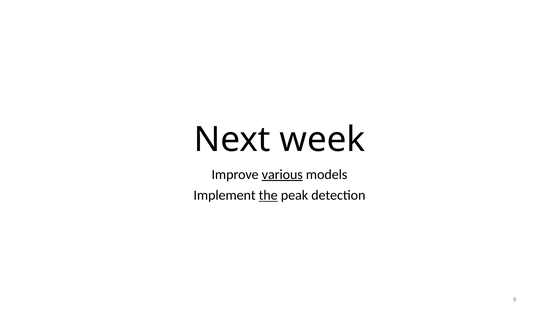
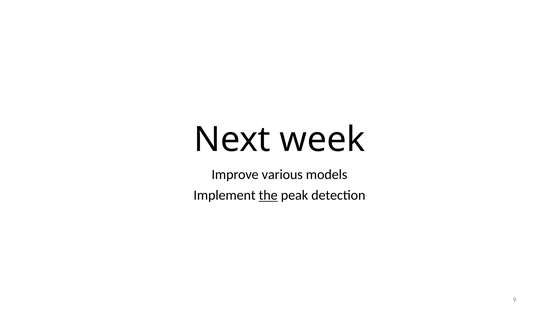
various underline: present -> none
